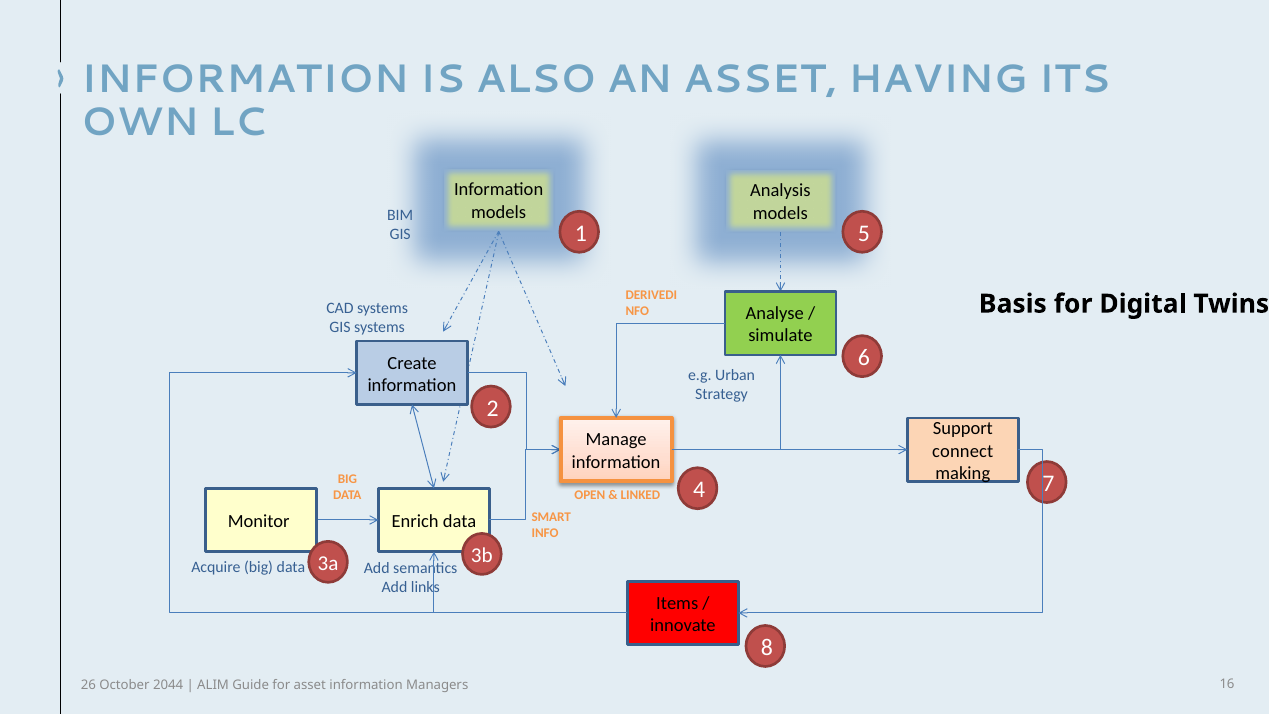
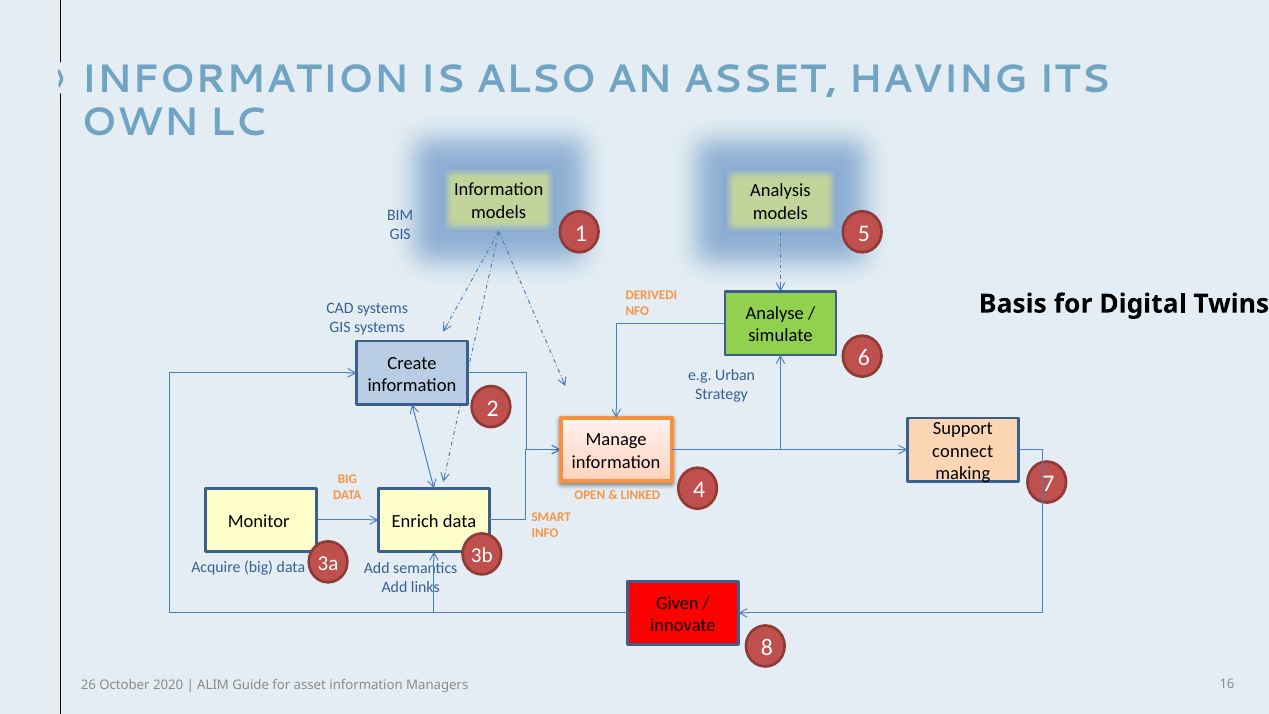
Items: Items -> Given
2044: 2044 -> 2020
